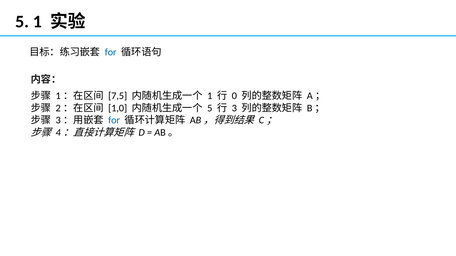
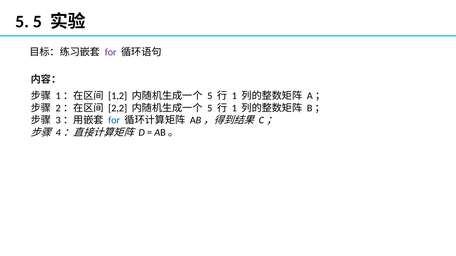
5 1: 1 -> 5
for at (111, 52) colour: blue -> purple
7,5: 7,5 -> 1,2
1 at (210, 96): 1 -> 5
0 at (234, 96): 0 -> 1
1,0: 1,0 -> 2,2
3 at (234, 108): 3 -> 1
